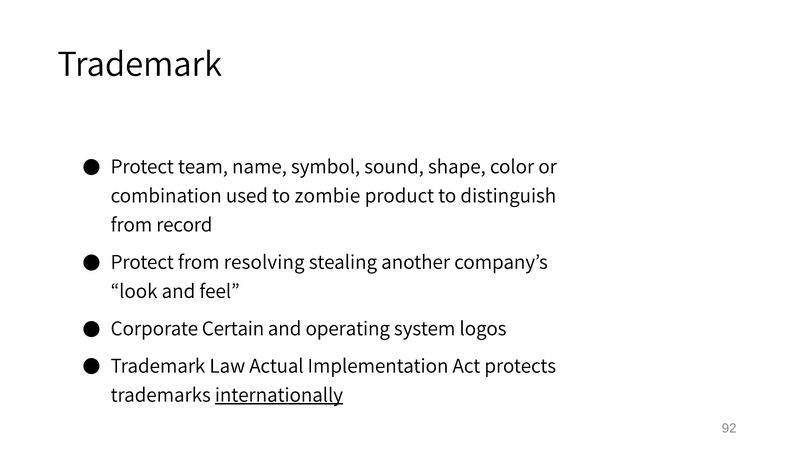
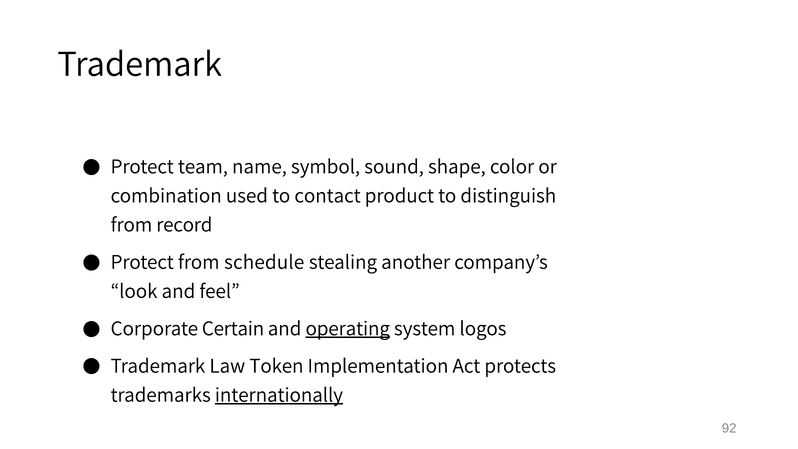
zombie: zombie -> contact
resolving: resolving -> schedule
operating underline: none -> present
Actual: Actual -> Token
